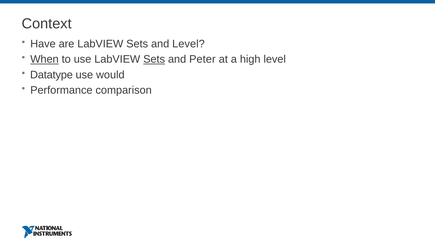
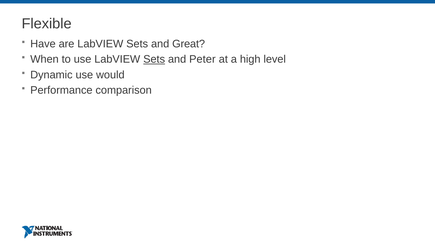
Context: Context -> Flexible
and Level: Level -> Great
When underline: present -> none
Datatype: Datatype -> Dynamic
